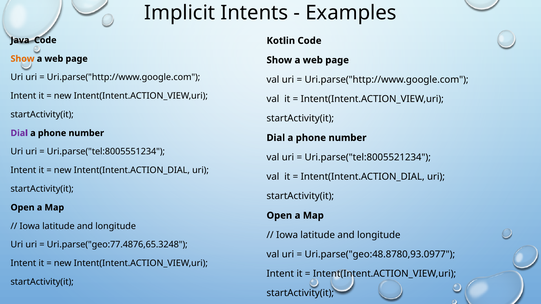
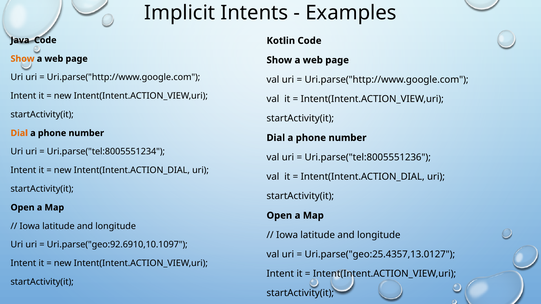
Dial at (19, 133) colour: purple -> orange
Uri.parse("tel:8005521234: Uri.parse("tel:8005521234 -> Uri.parse("tel:8005551236
Uri.parse("geo:77.4876,65.3248: Uri.parse("geo:77.4876,65.3248 -> Uri.parse("geo:92.6910,10.1097
Uri.parse("geo:48.8780,93.0977: Uri.parse("geo:48.8780,93.0977 -> Uri.parse("geo:25.4357,13.0127
